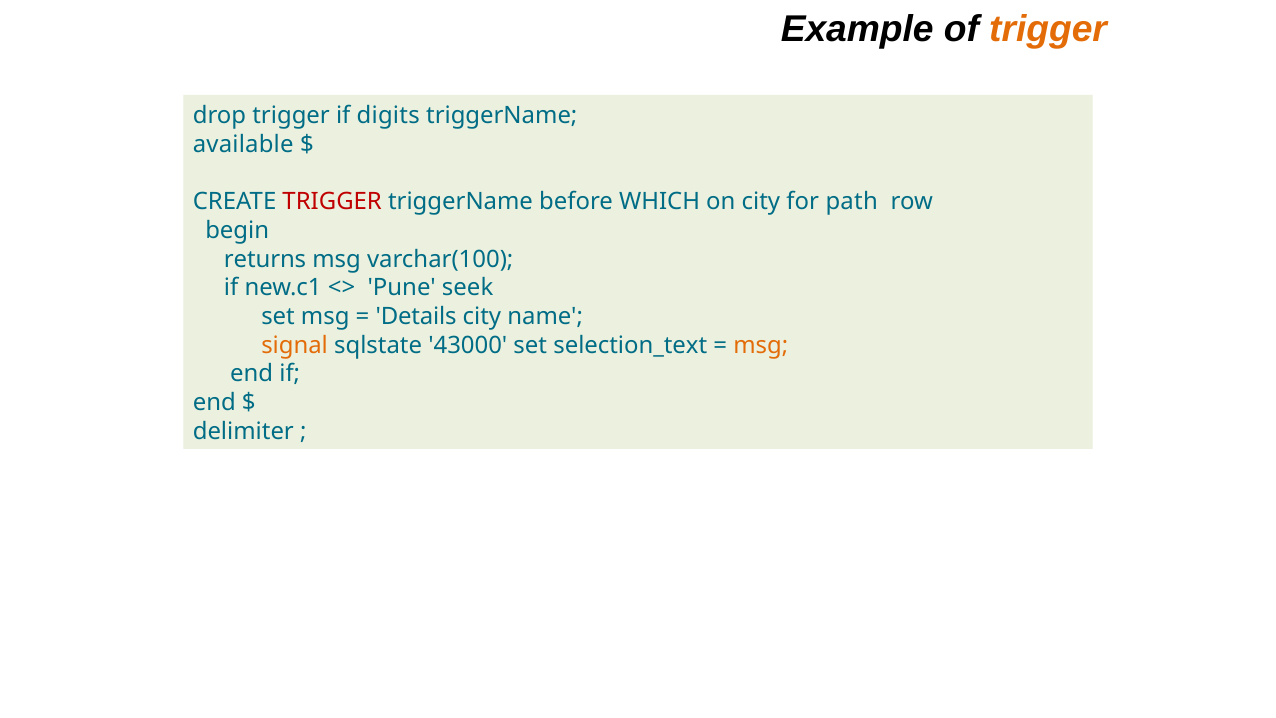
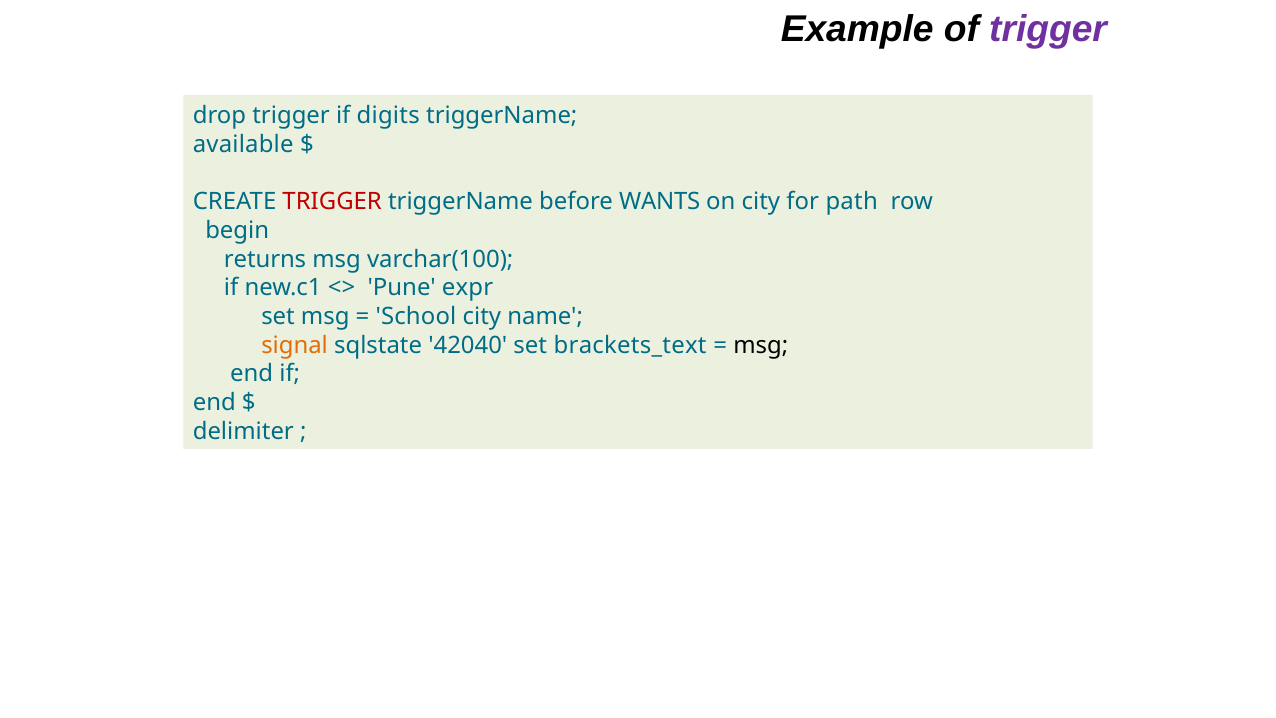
trigger at (1048, 30) colour: orange -> purple
WHICH: WHICH -> WANTS
seek: seek -> expr
Details: Details -> School
43000: 43000 -> 42040
selection_text: selection_text -> brackets_text
msg at (761, 345) colour: orange -> black
